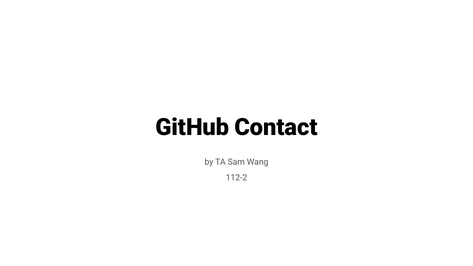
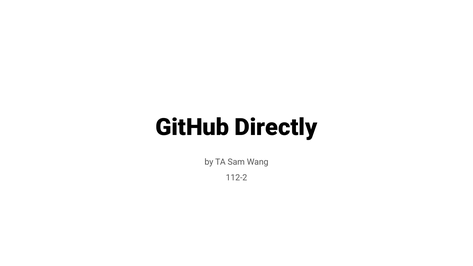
Contact: Contact -> Directly
